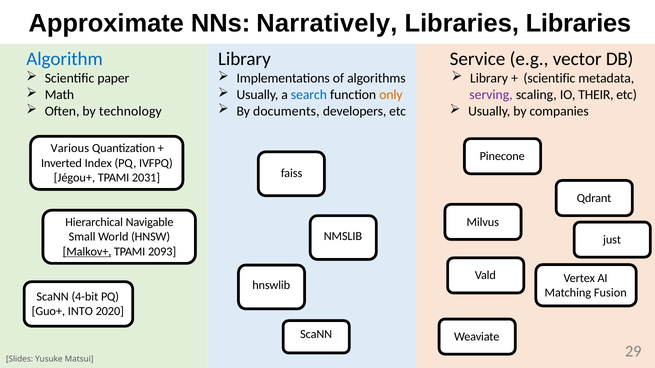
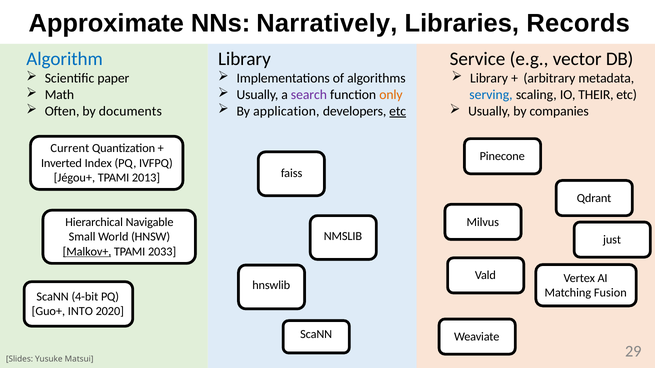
Libraries Libraries: Libraries -> Records
scientific at (549, 79): scientific -> arbitrary
search colour: blue -> purple
serving colour: purple -> blue
technology: technology -> documents
documents: documents -> application
etc at (398, 111) underline: none -> present
Various: Various -> Current
2031: 2031 -> 2013
2093: 2093 -> 2033
